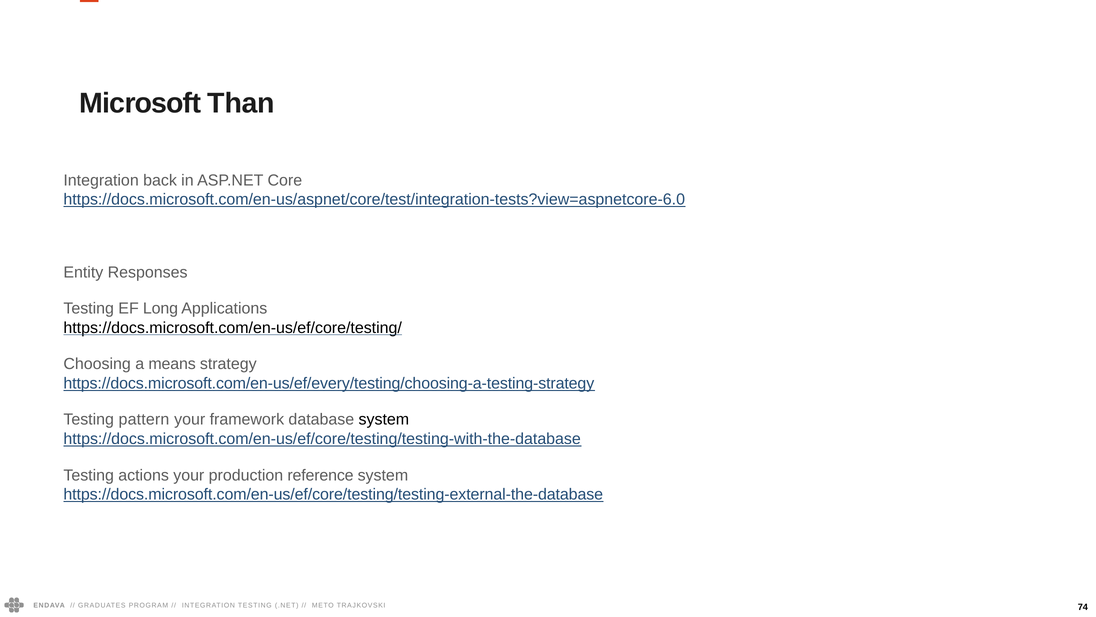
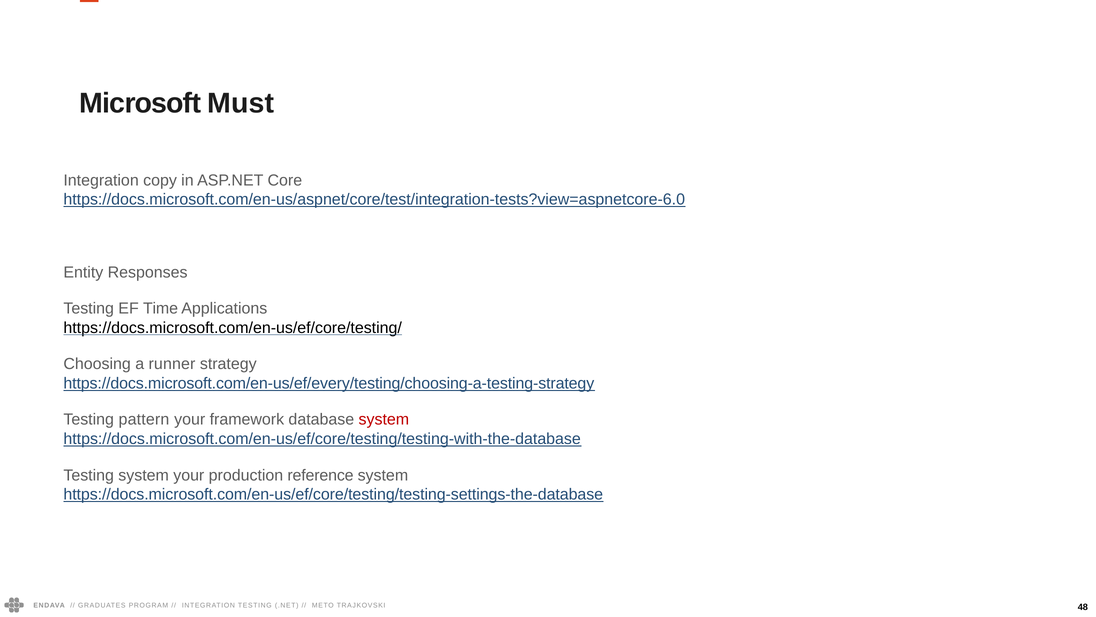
Than: Than -> Must
back: back -> copy
Long: Long -> Time
means: means -> runner
system at (384, 419) colour: black -> red
Testing actions: actions -> system
https://docs.microsoft.com/en-us/ef/core/testing/testing-external-the-database: https://docs.microsoft.com/en-us/ef/core/testing/testing-external-the-database -> https://docs.microsoft.com/en-us/ef/core/testing/testing-settings-the-database
74: 74 -> 48
